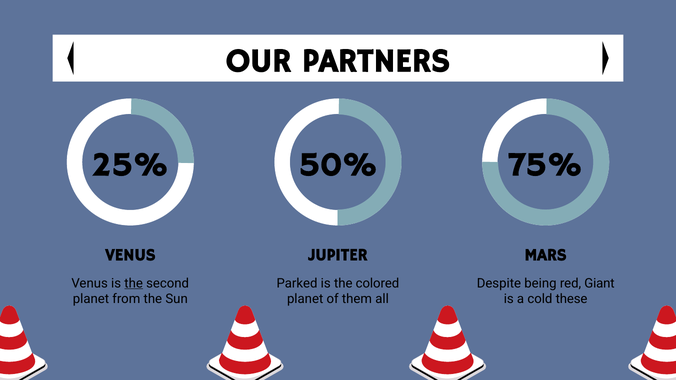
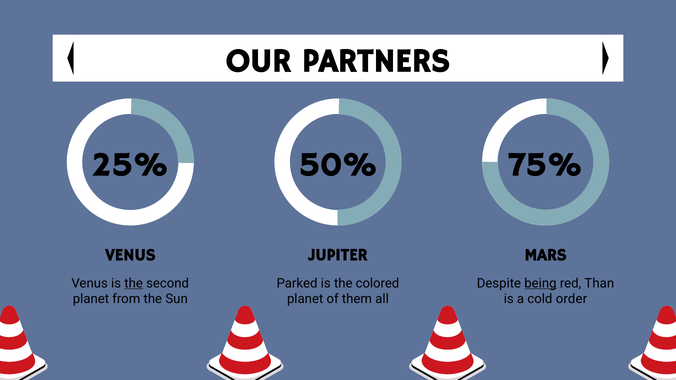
being underline: none -> present
Giant: Giant -> Than
these: these -> order
